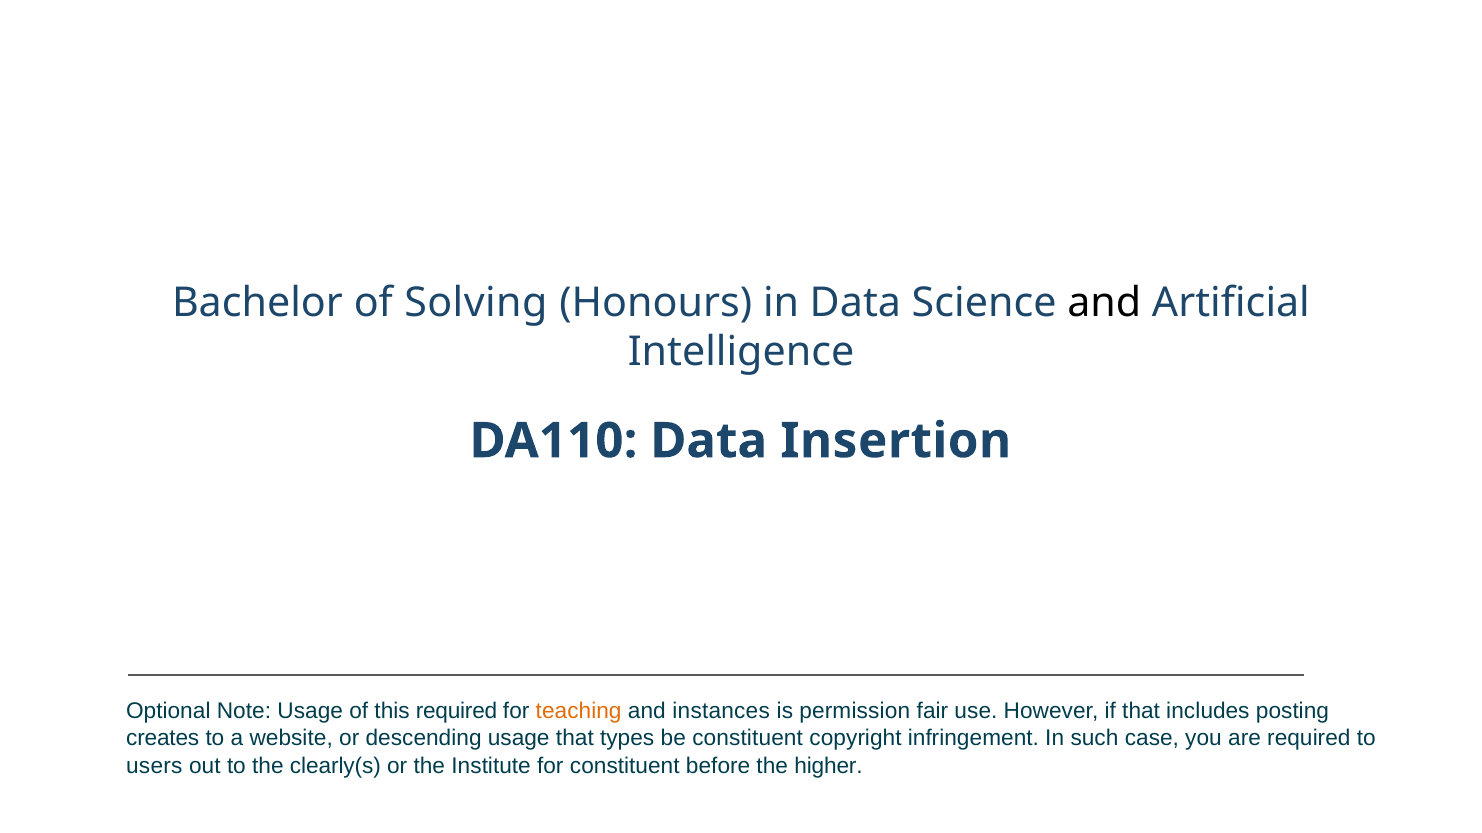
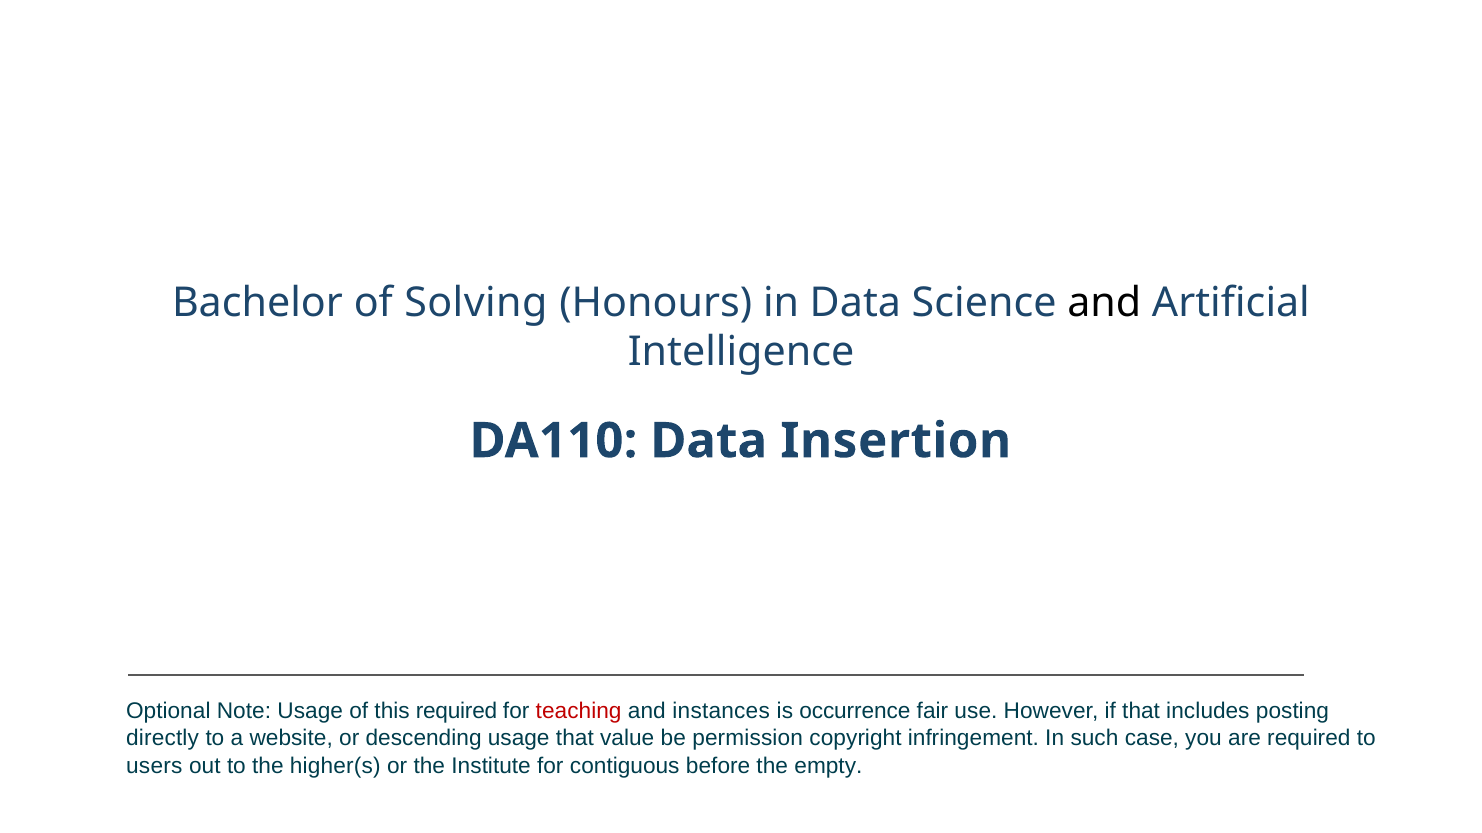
teaching colour: orange -> red
permission: permission -> occurrence
creates: creates -> directly
types: types -> value
be constituent: constituent -> permission
clearly(s: clearly(s -> higher(s
for constituent: constituent -> contiguous
higher: higher -> empty
